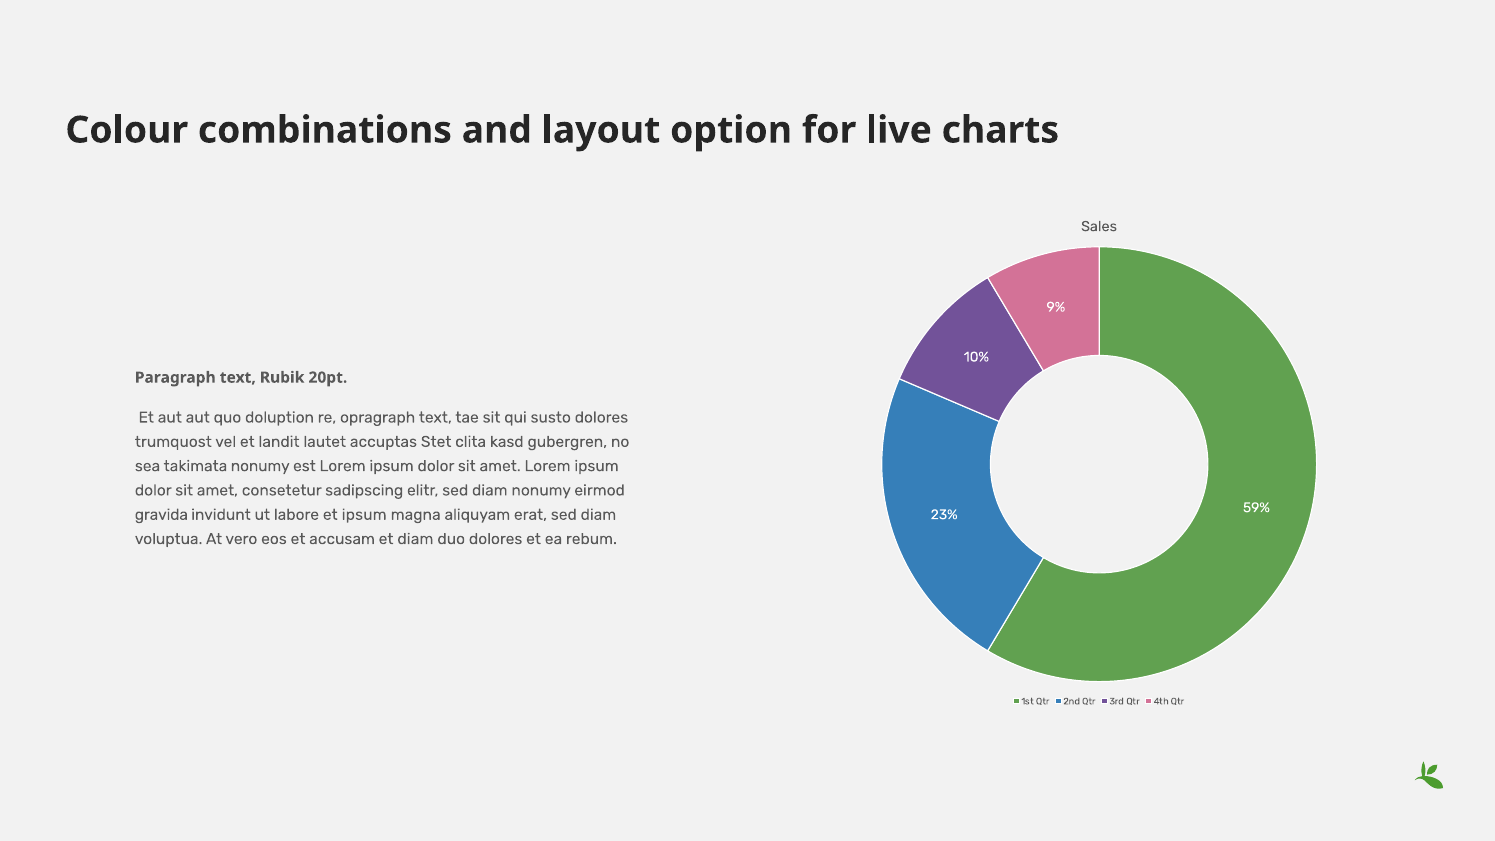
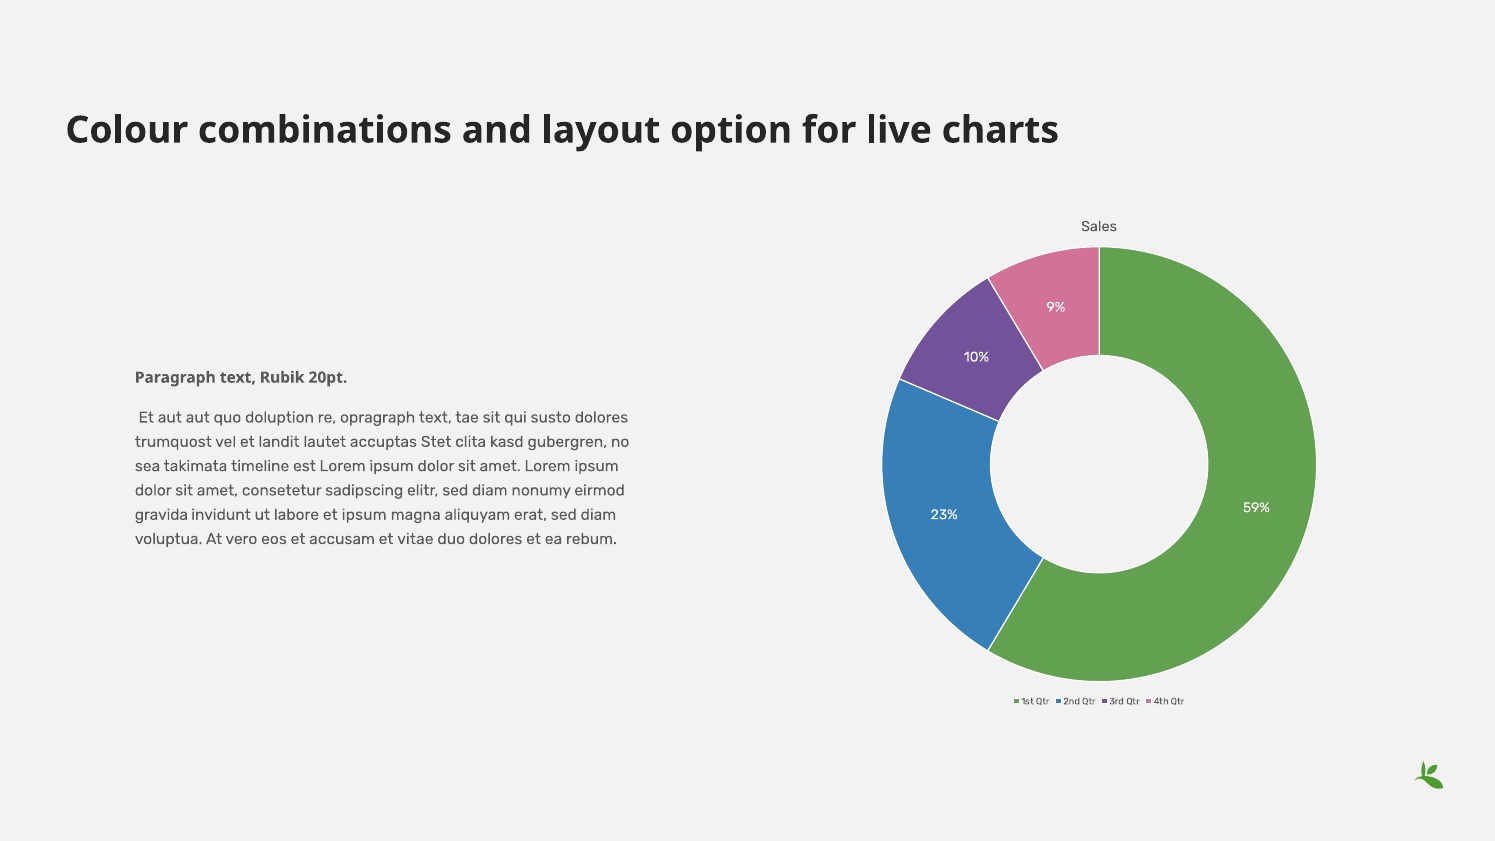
takimata nonumy: nonumy -> timeline
et diam: diam -> vitae
